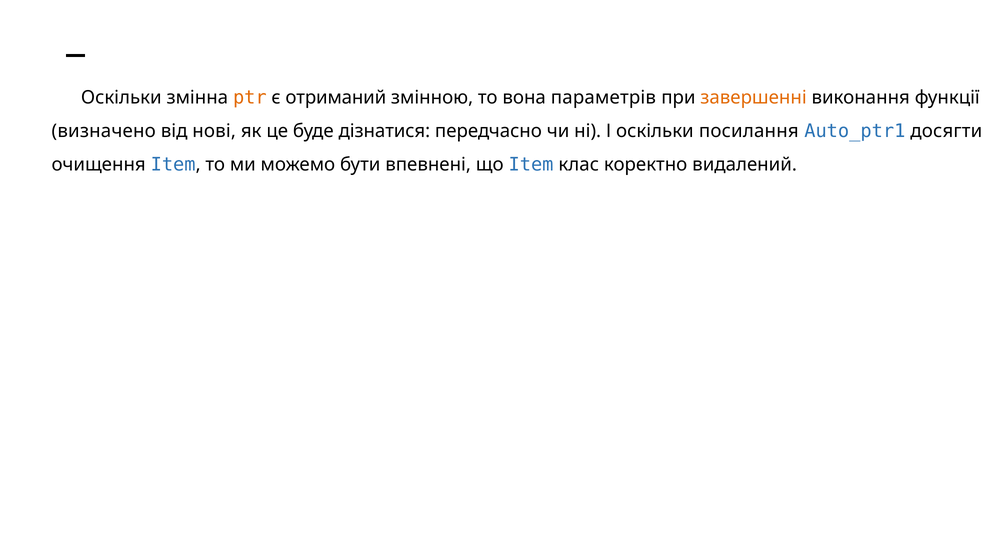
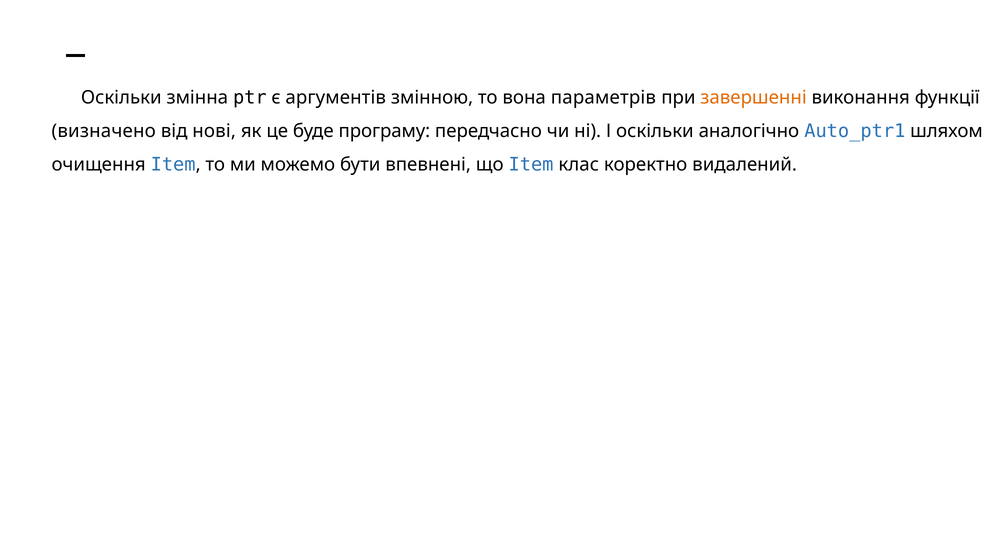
ptr colour: orange -> black
отриманий: отриманий -> аргументів
дізнатися: дізнатися -> програму
посилання: посилання -> аналогічно
досягти: досягти -> шляхом
